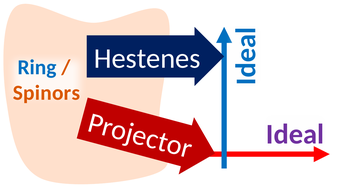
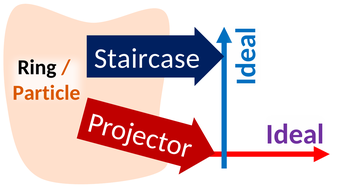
Hestenes: Hestenes -> Staircase
Ring colour: blue -> black
Spinors: Spinors -> Particle
